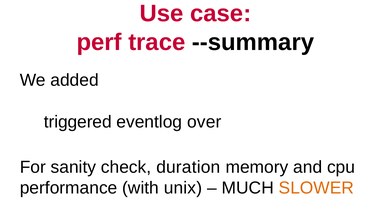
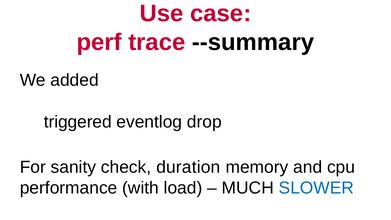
over: over -> drop
unix: unix -> load
SLOWER colour: orange -> blue
